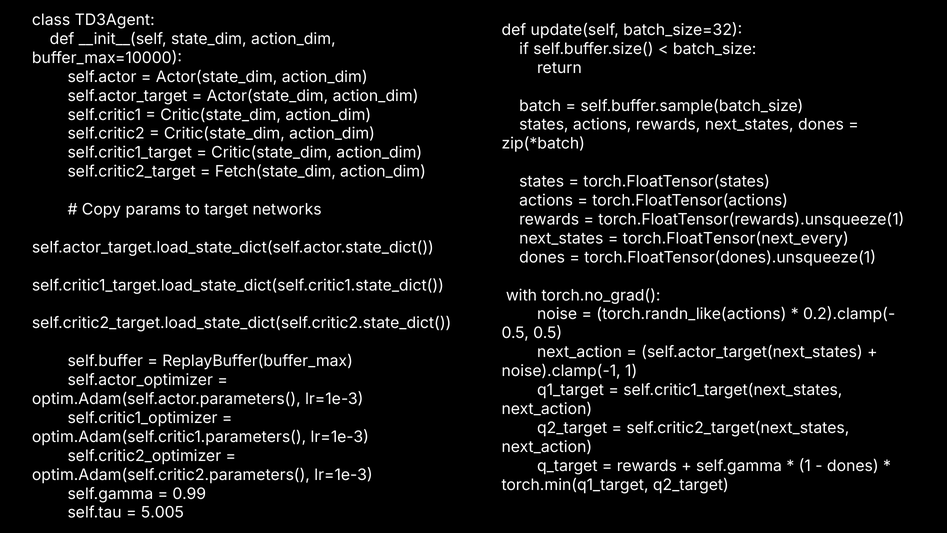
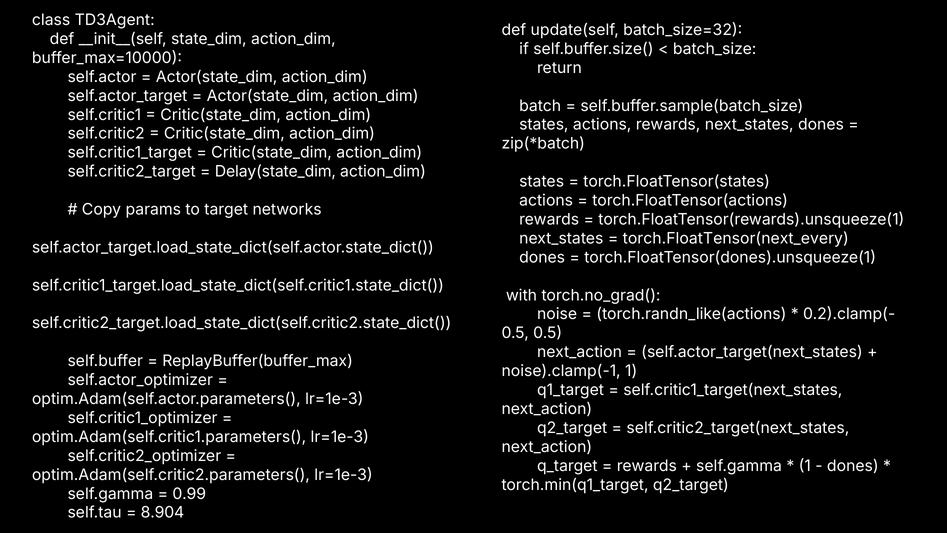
Fetch(state_dim: Fetch(state_dim -> Delay(state_dim
5.005: 5.005 -> 8.904
